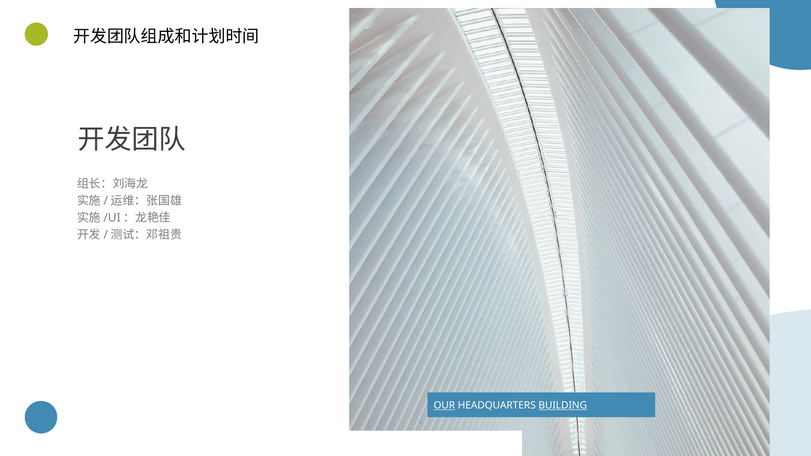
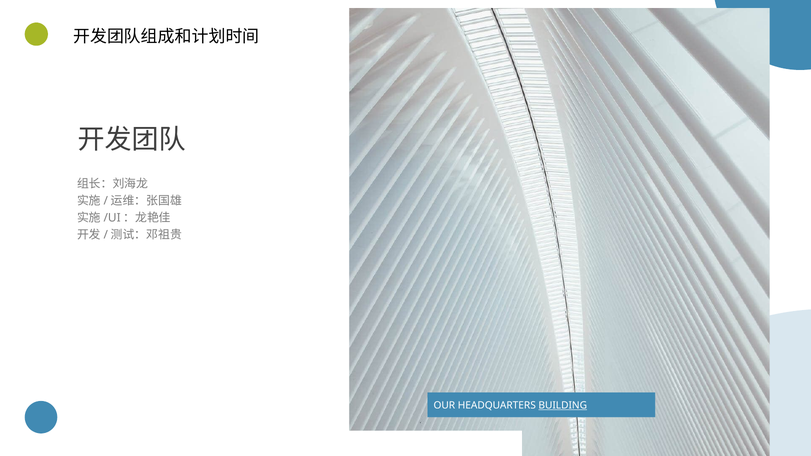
OUR underline: present -> none
